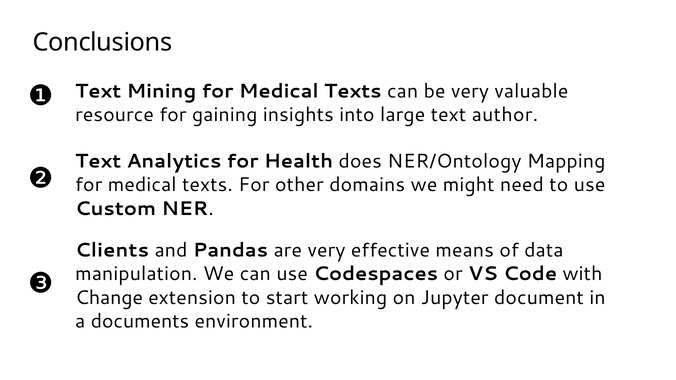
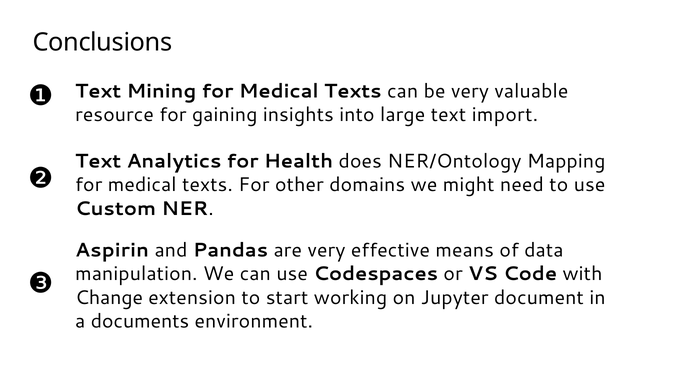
author: author -> import
Clients: Clients -> Aspirin
